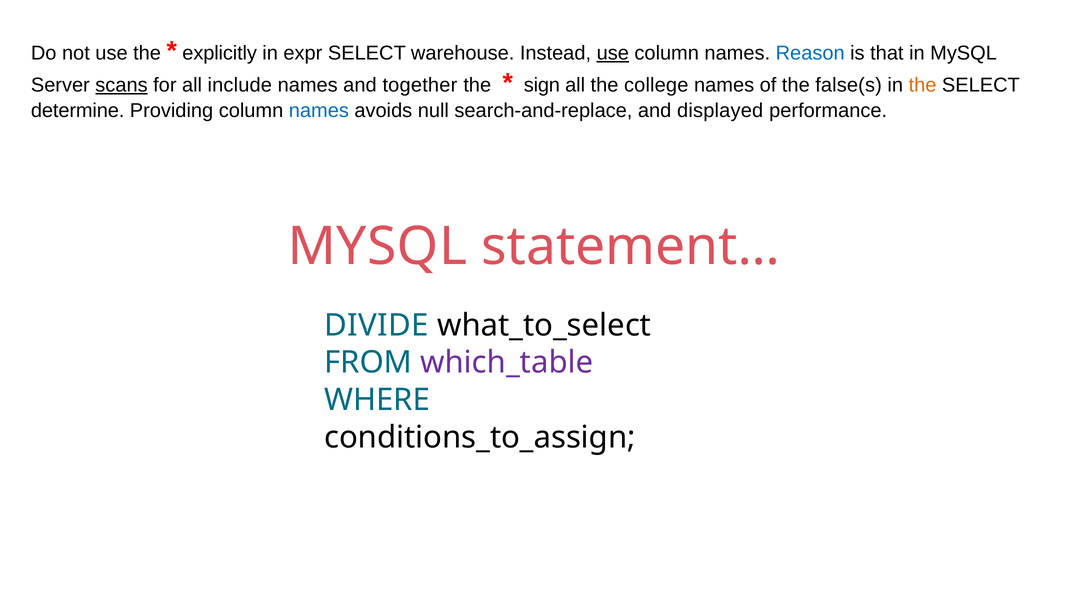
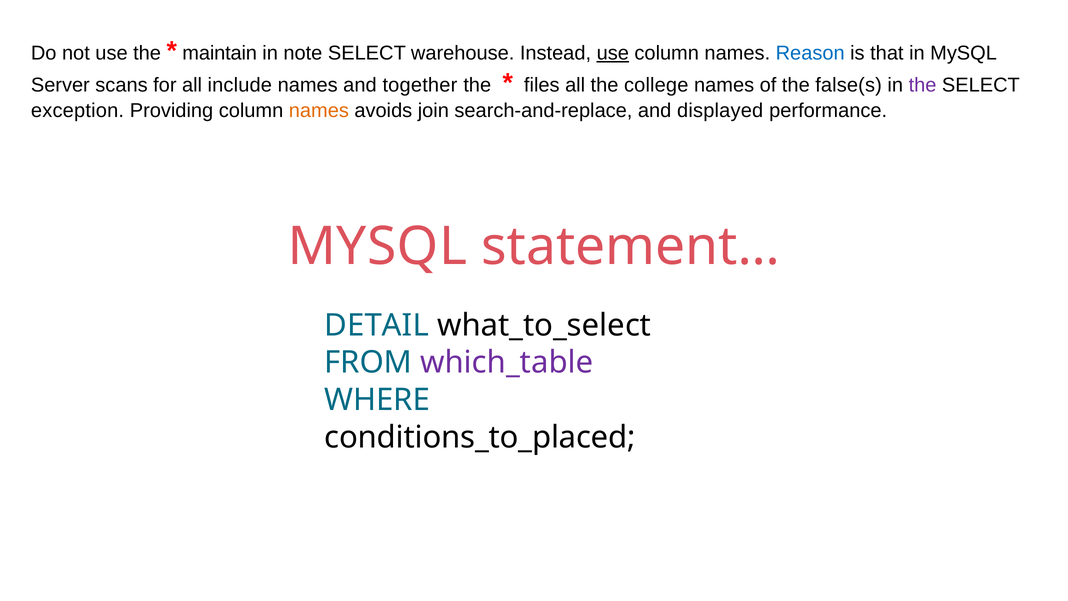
explicitly: explicitly -> maintain
expr: expr -> note
scans underline: present -> none
sign: sign -> files
the at (923, 85) colour: orange -> purple
determine: determine -> exception
names at (319, 111) colour: blue -> orange
null: null -> join
DIVIDE: DIVIDE -> DETAIL
conditions_to_assign: conditions_to_assign -> conditions_to_placed
